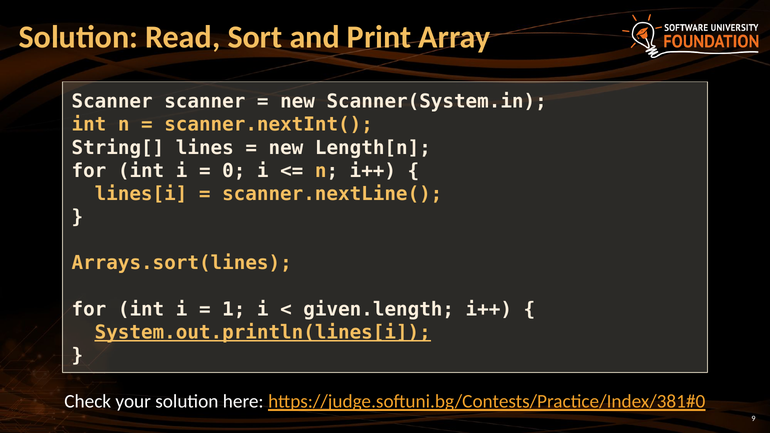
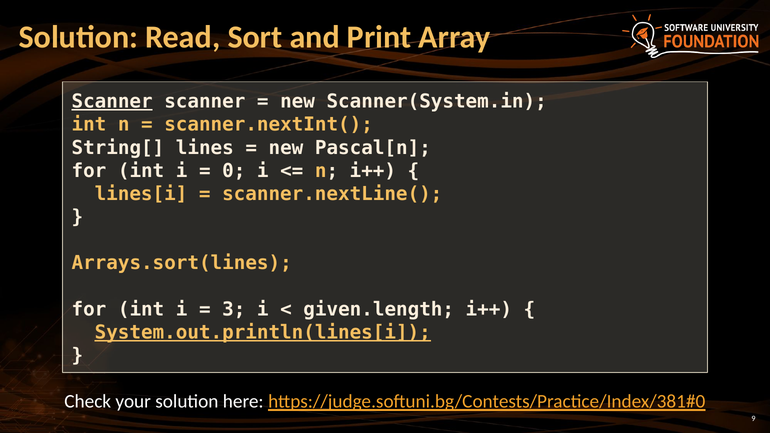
Scanner at (112, 102) underline: none -> present
Length[n: Length[n -> Pascal[n
1: 1 -> 3
